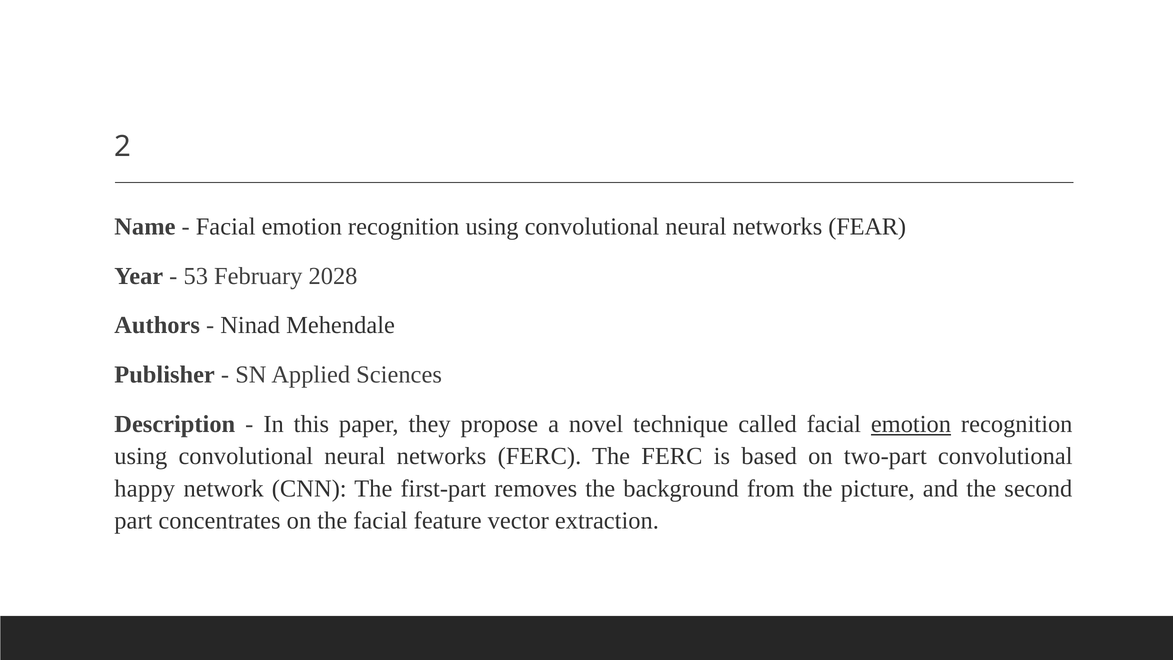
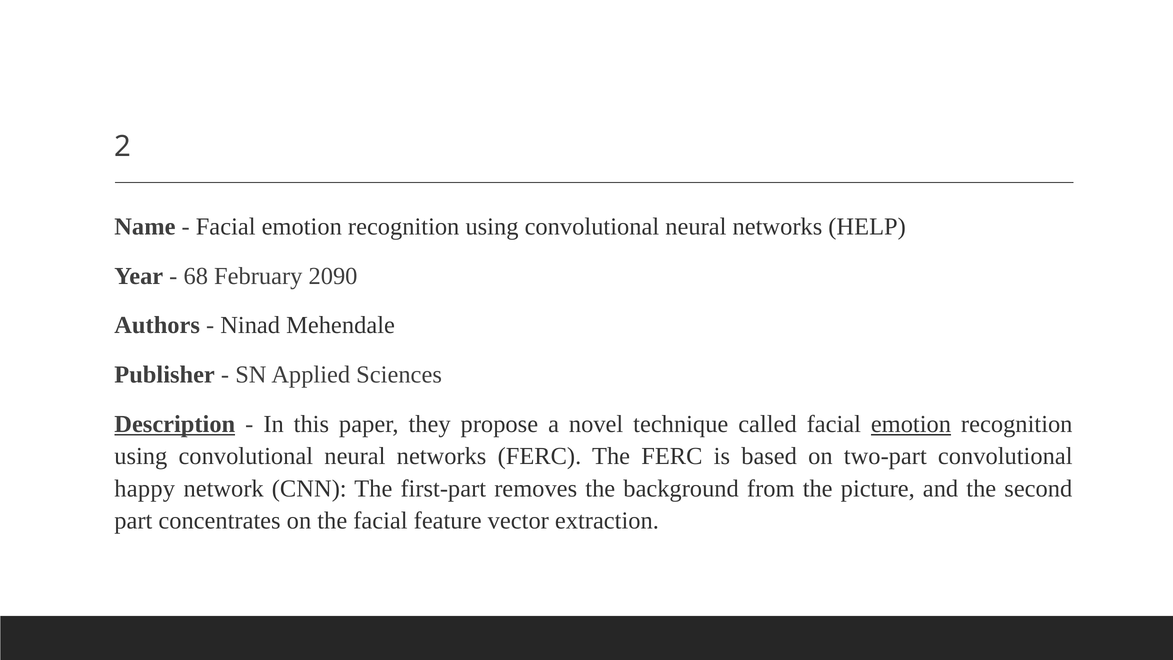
FEAR: FEAR -> HELP
53: 53 -> 68
2028: 2028 -> 2090
Description underline: none -> present
